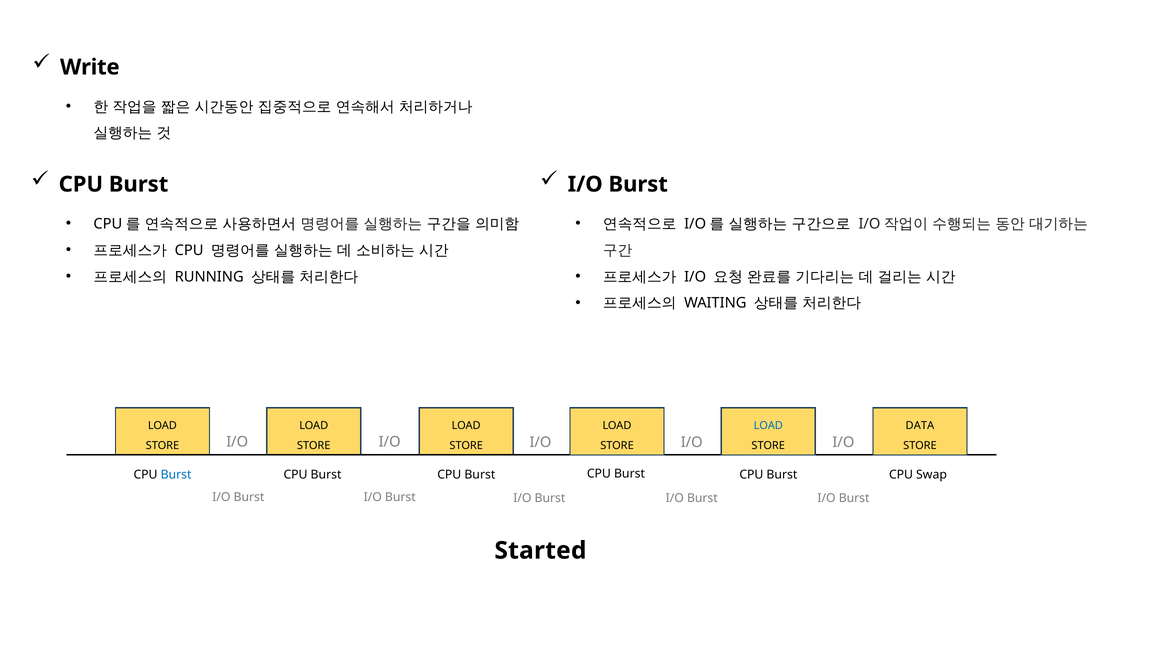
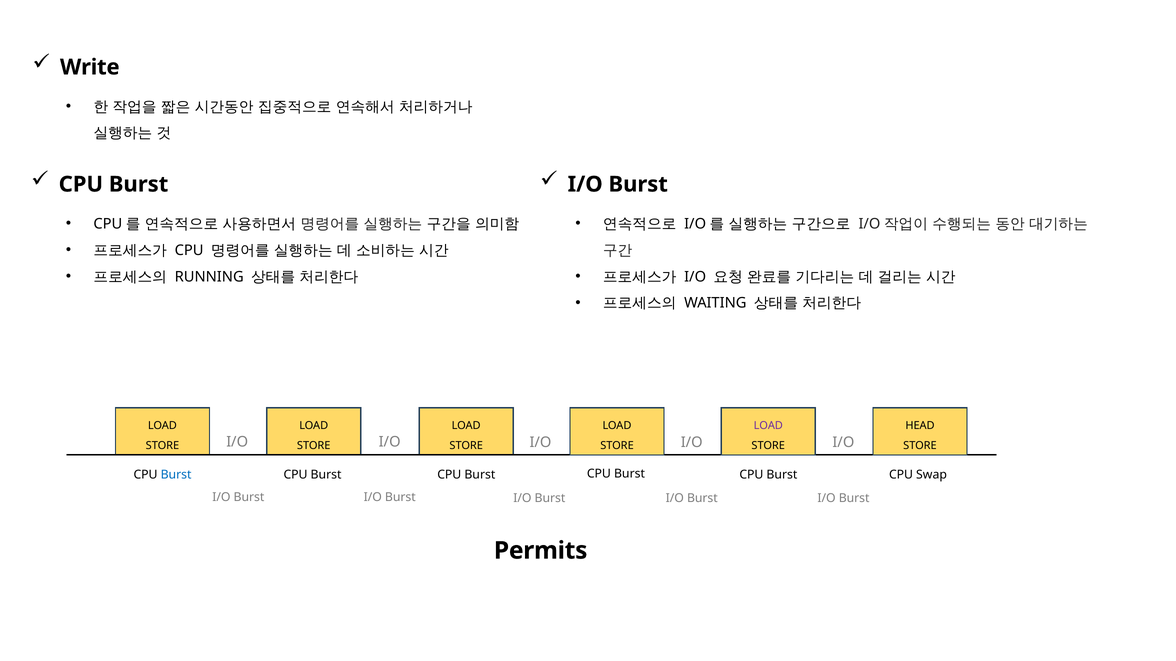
LOAD at (768, 426) colour: blue -> purple
DATA: DATA -> HEAD
Started: Started -> Permits
